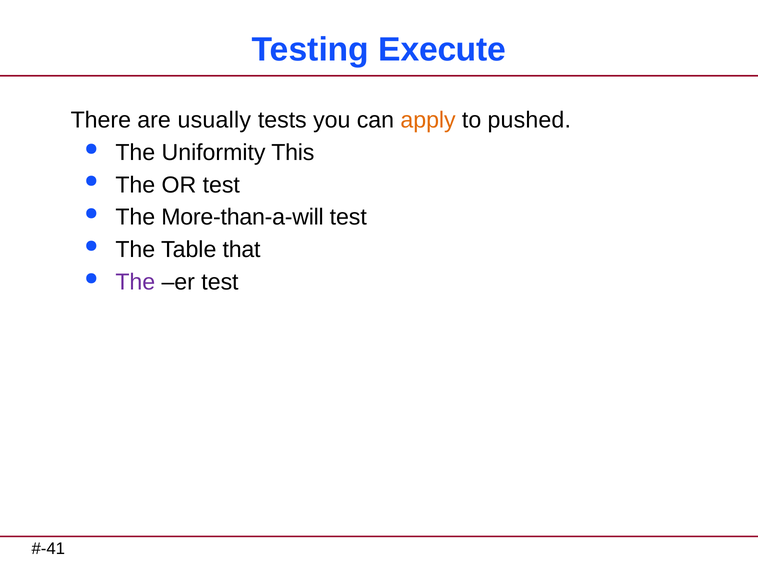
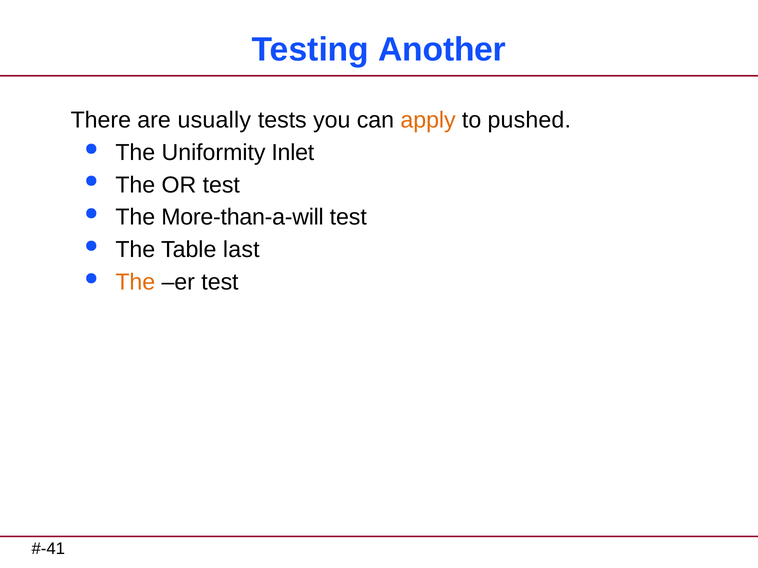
Execute: Execute -> Another
This: This -> Inlet
that: that -> last
The at (135, 282) colour: purple -> orange
